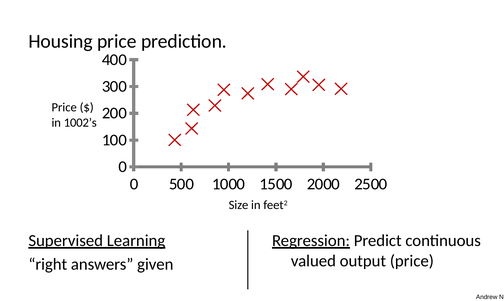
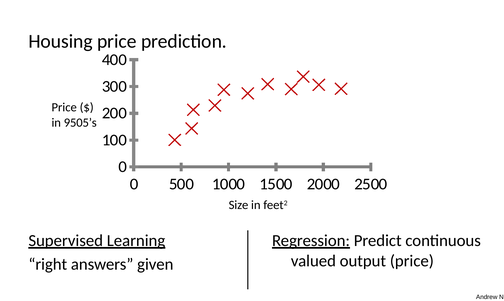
1002’s: 1002’s -> 9505’s
